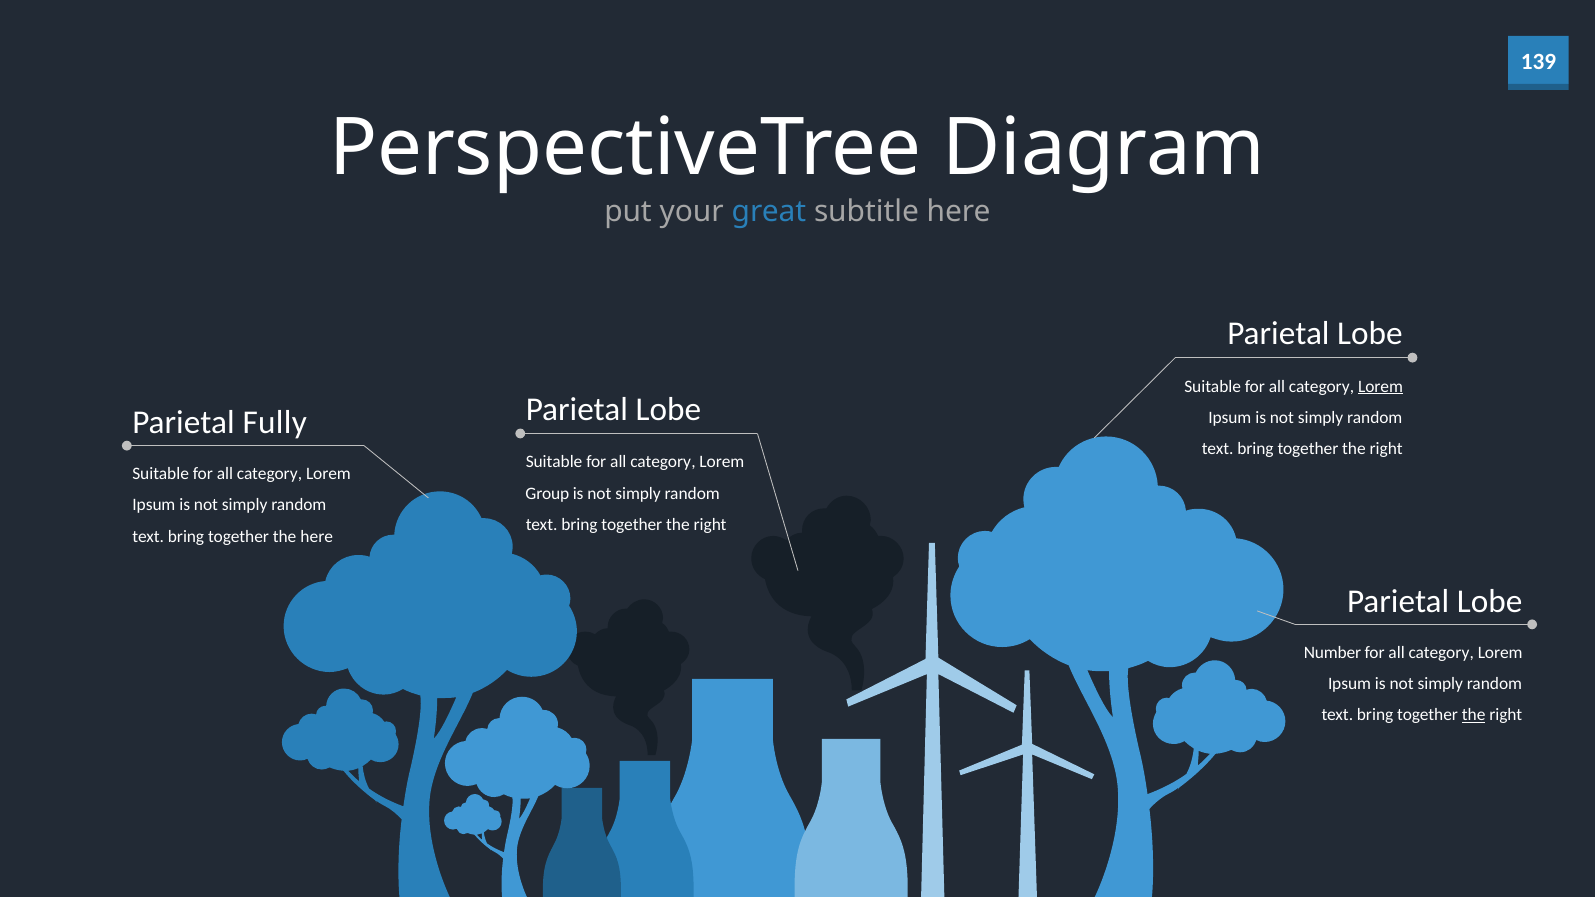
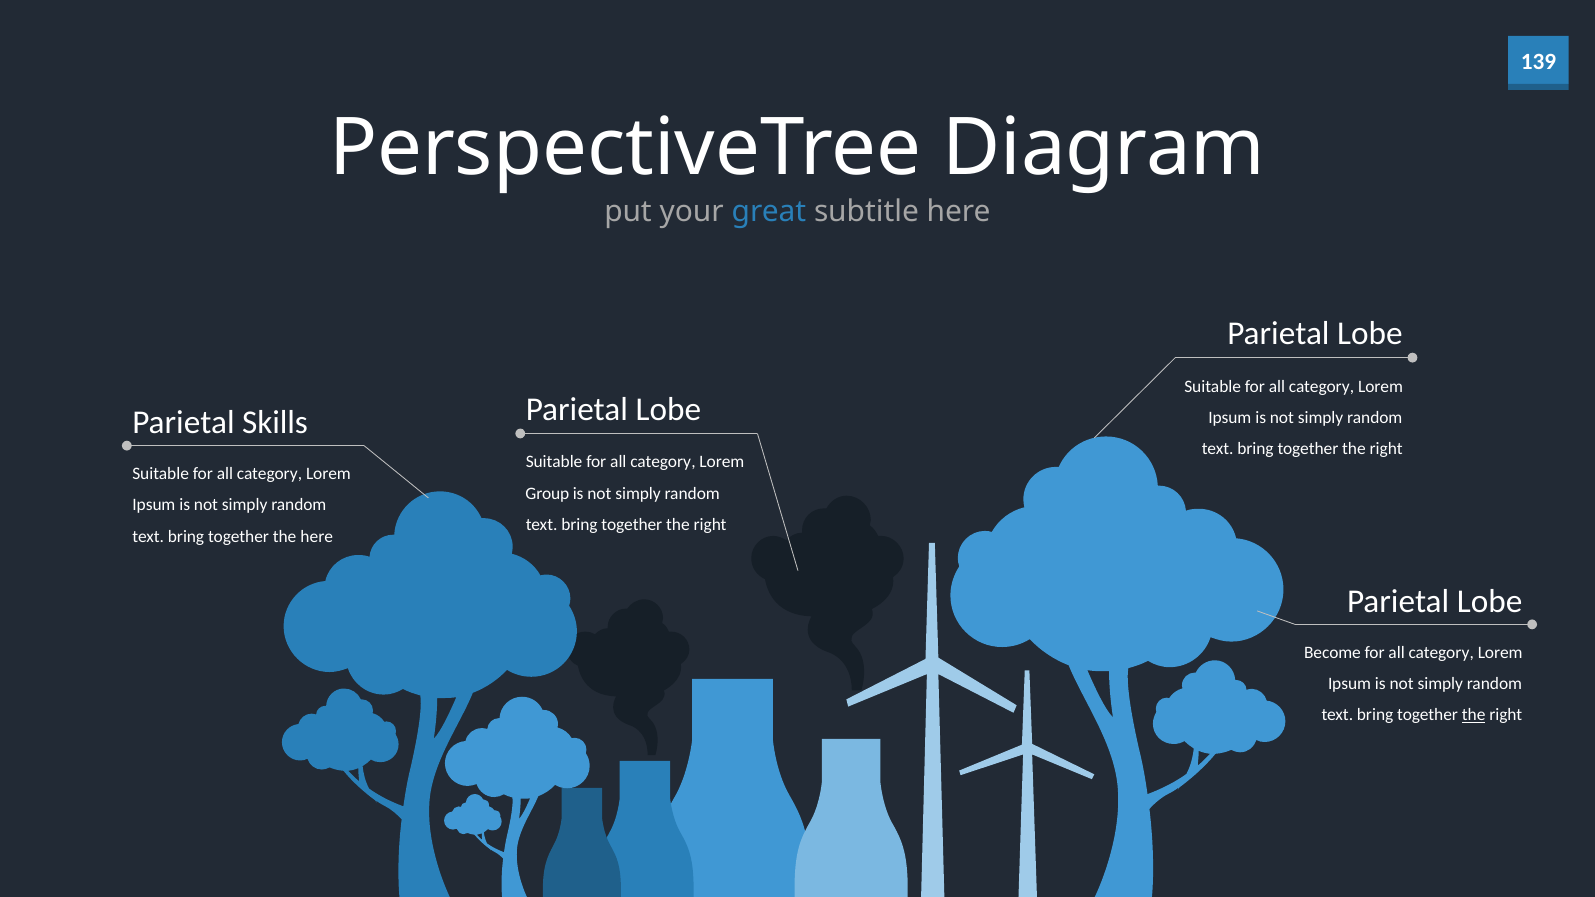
Lorem at (1381, 386) underline: present -> none
Fully: Fully -> Skills
Number: Number -> Become
